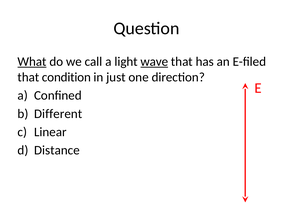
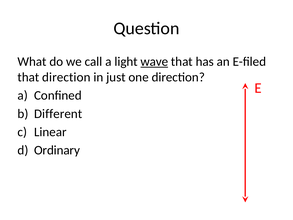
What underline: present -> none
that condition: condition -> direction
Distance: Distance -> Ordinary
